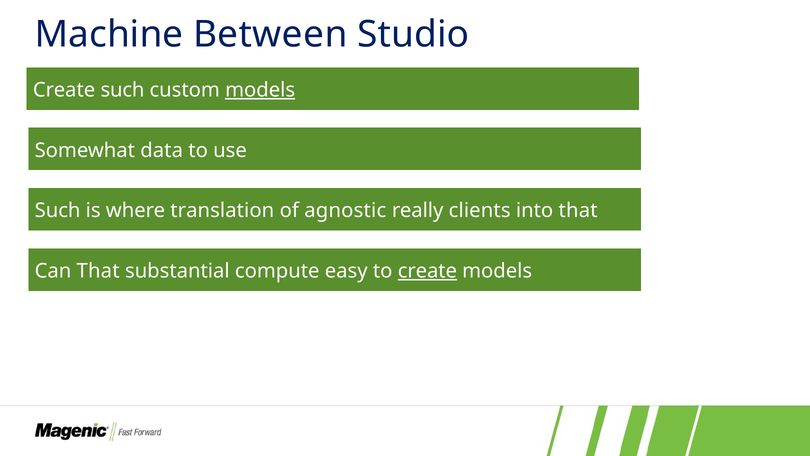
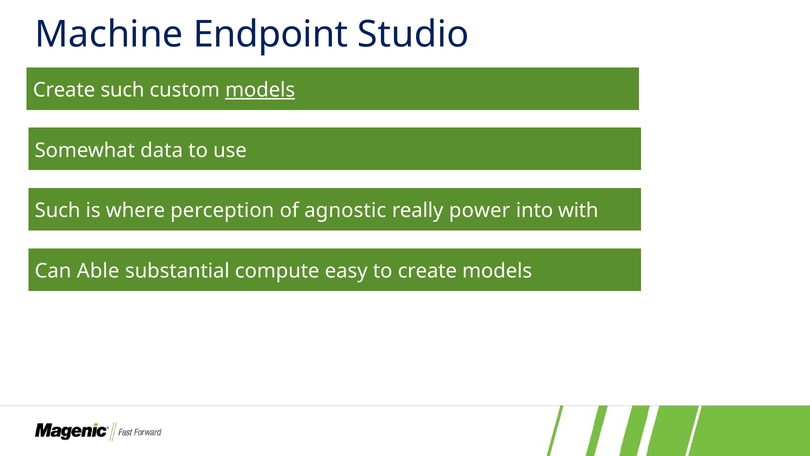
Between: Between -> Endpoint
translation: translation -> perception
clients: clients -> power
into that: that -> with
Can That: That -> Able
create at (427, 271) underline: present -> none
